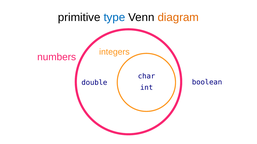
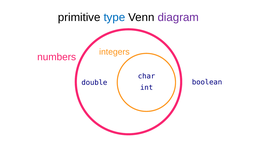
diagram colour: orange -> purple
